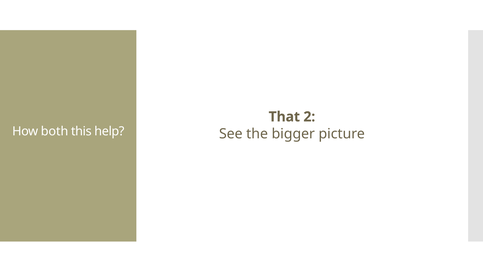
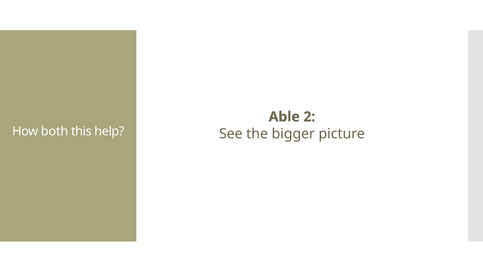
That: That -> Able
